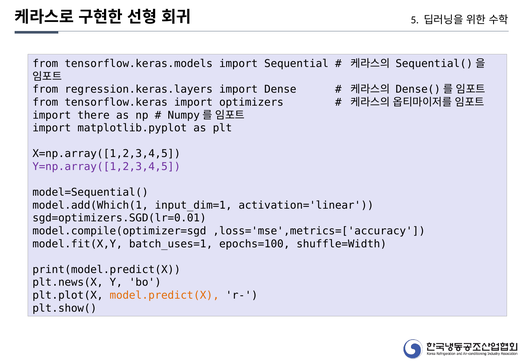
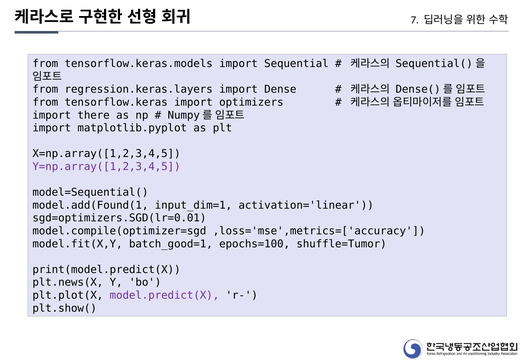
5: 5 -> 7
model.add(Which(1: model.add(Which(1 -> model.add(Found(1
batch_uses=1: batch_uses=1 -> batch_good=1
shuffle=Width: shuffle=Width -> shuffle=Tumor
model.predict(X colour: orange -> purple
